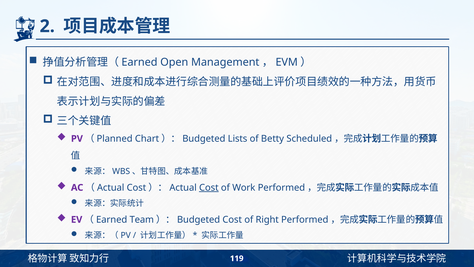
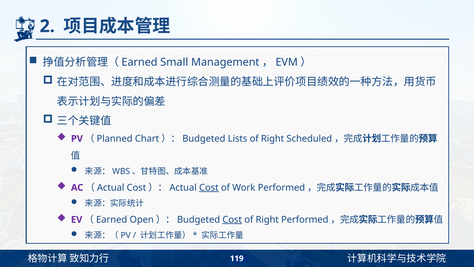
Open: Open -> Small
Betty at (273, 139): Betty -> Right
Team: Team -> Open
Cost at (232, 219) underline: none -> present
